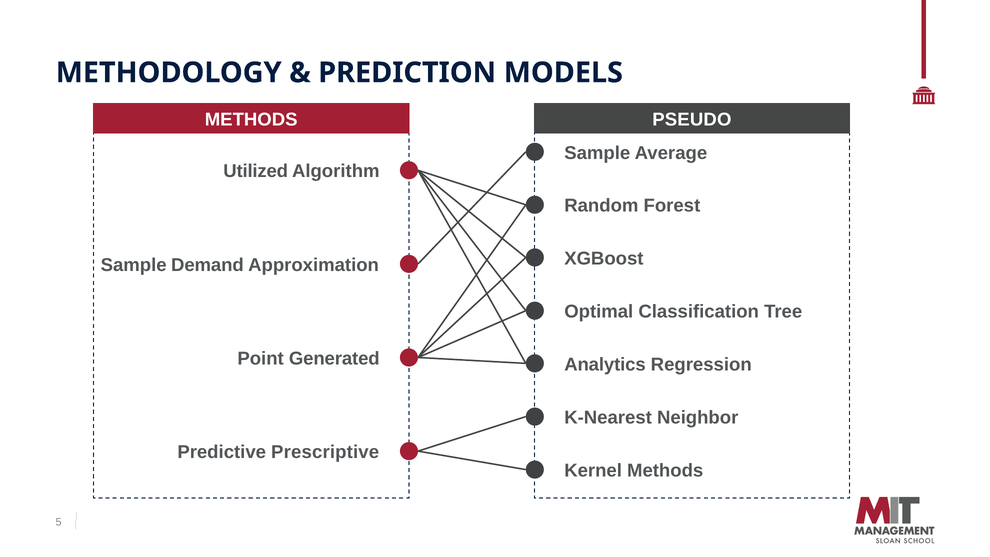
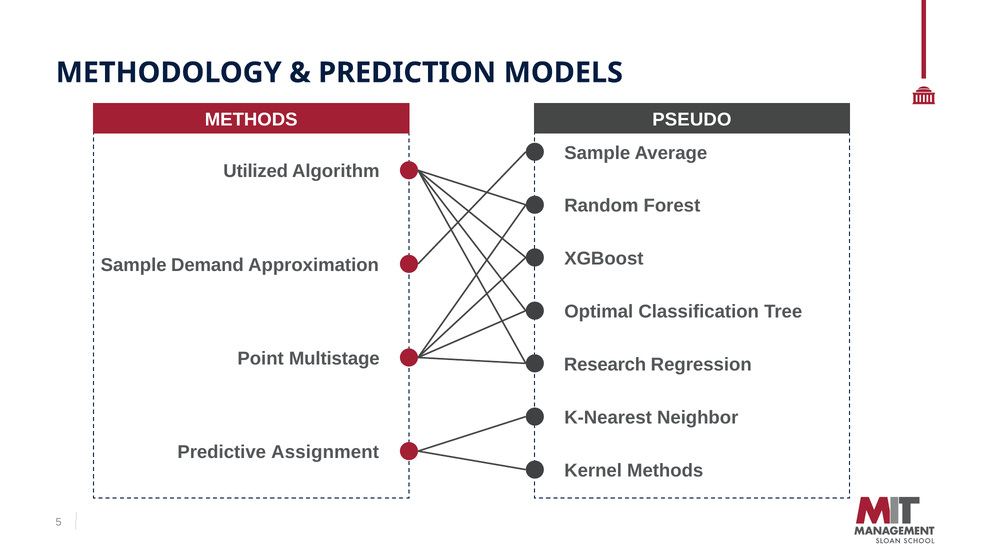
Generated: Generated -> Multistage
Analytics: Analytics -> Research
Prescriptive: Prescriptive -> Assignment
